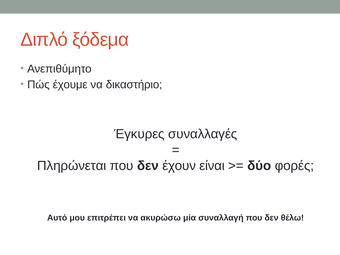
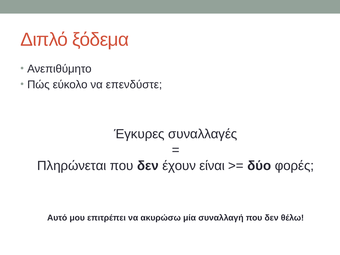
έχουμε: έχουμε -> εύκολο
δικαστήριο: δικαστήριο -> επενδύστε
